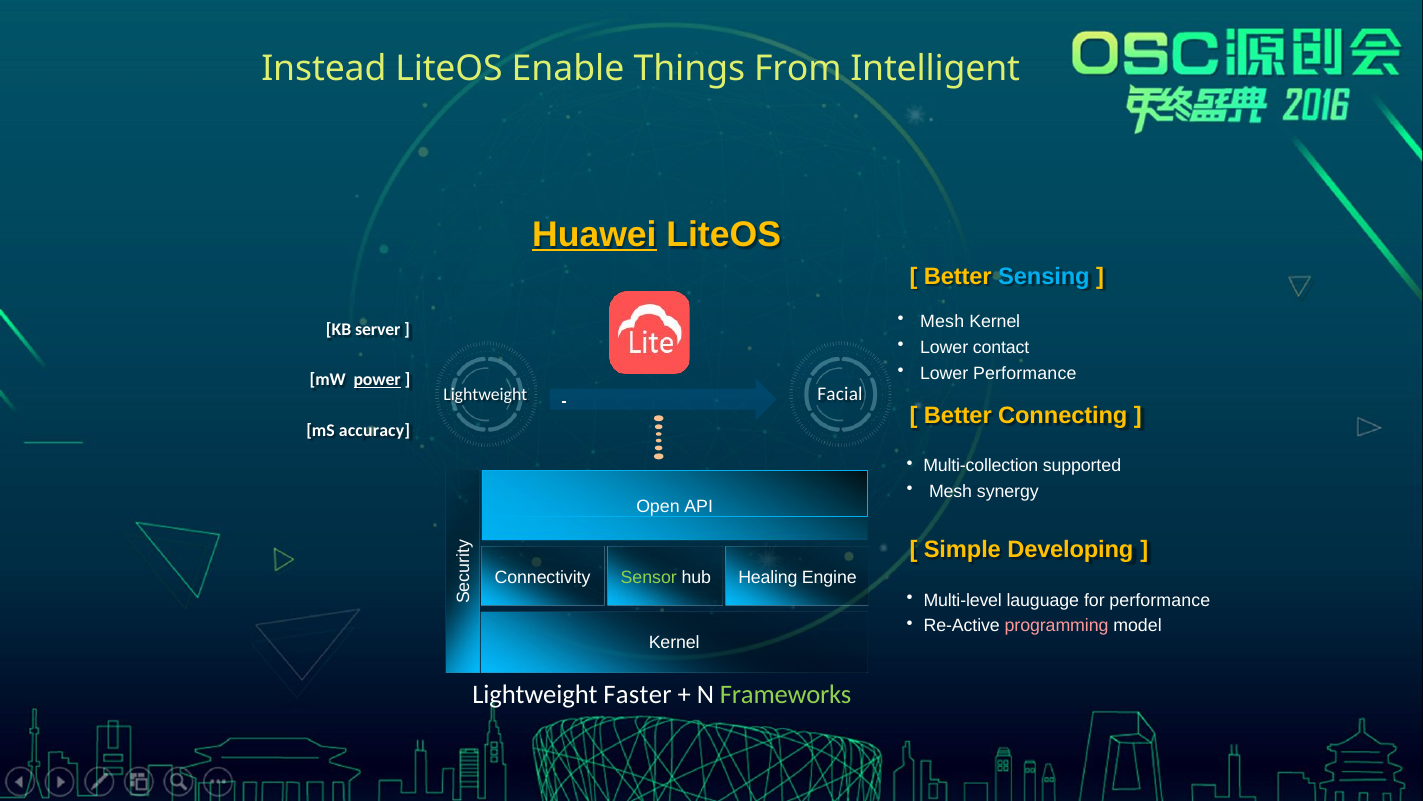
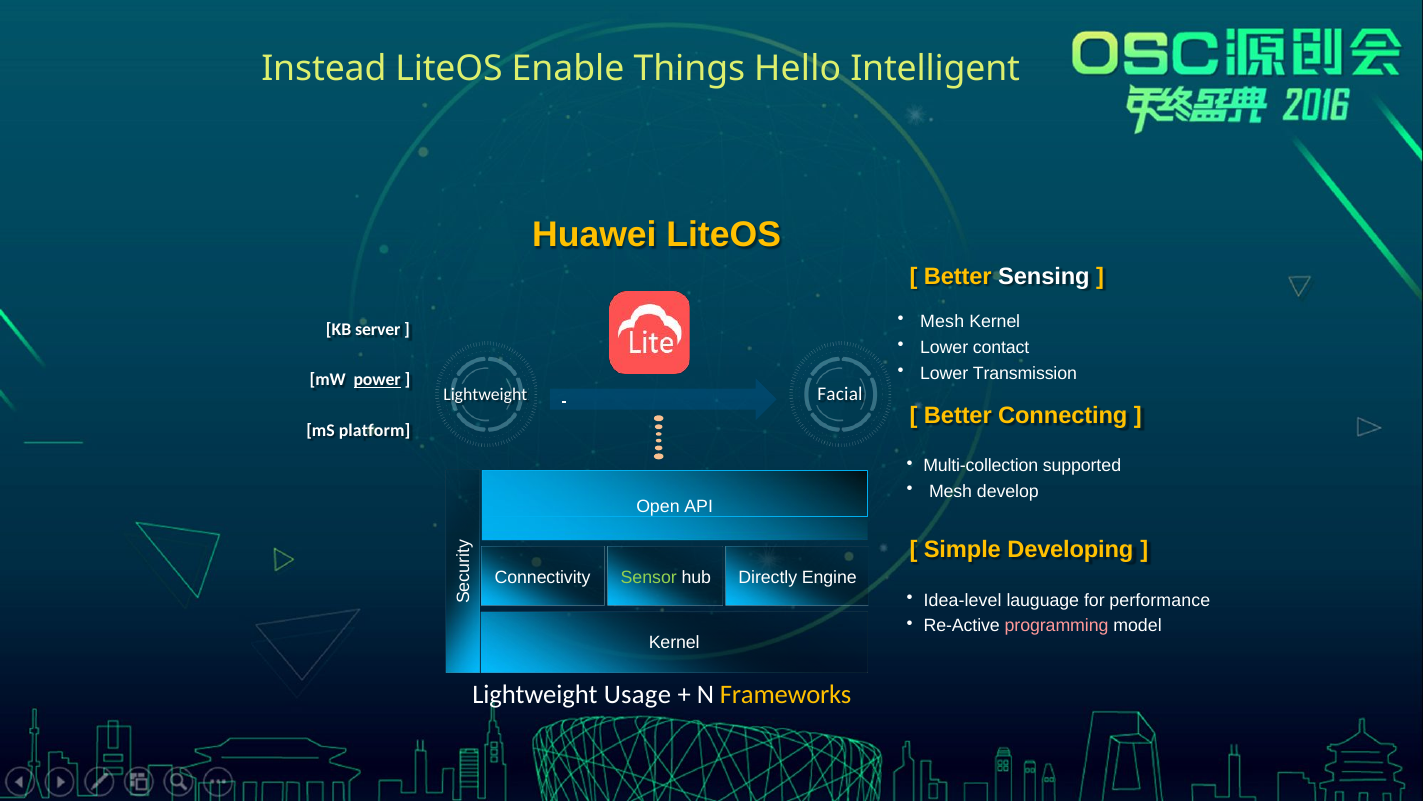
From: From -> Hello
Huawei underline: present -> none
Sensing colour: light blue -> white
Lower Performance: Performance -> Transmission
accuracy: accuracy -> platform
synergy: synergy -> develop
Healing: Healing -> Directly
Multi-level: Multi-level -> Idea-level
Faster: Faster -> Usage
Frameworks colour: light green -> yellow
